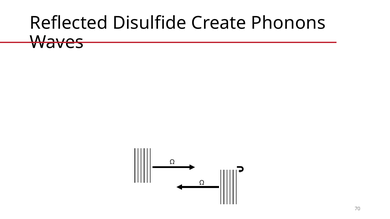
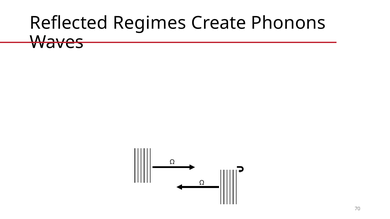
Disulfide: Disulfide -> Regimes
